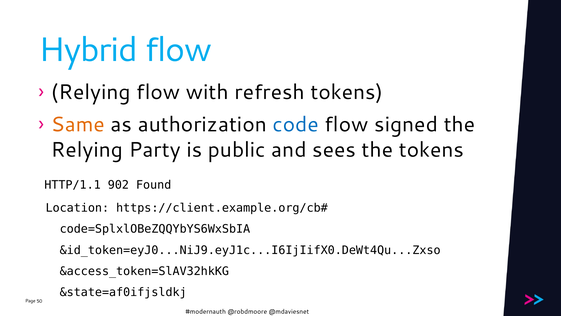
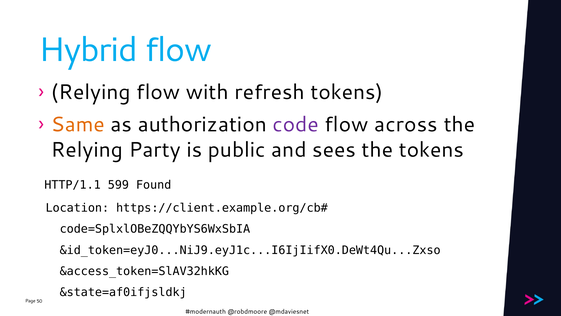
code colour: blue -> purple
signed: signed -> across
902: 902 -> 599
